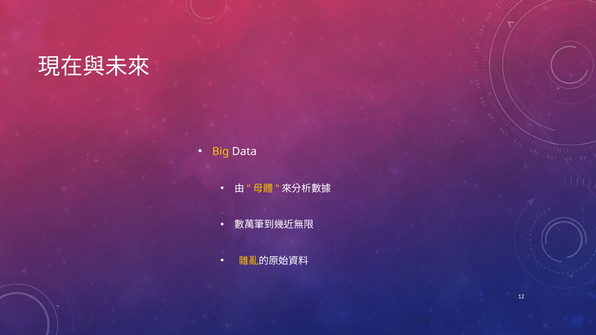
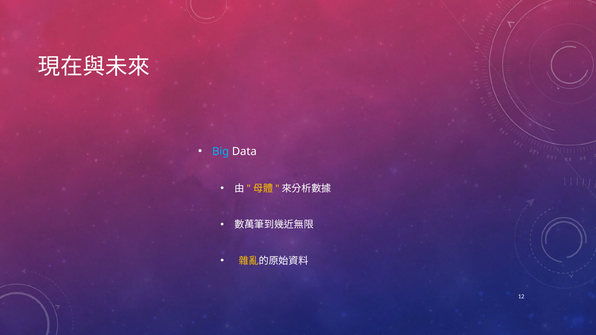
Big colour: yellow -> light blue
